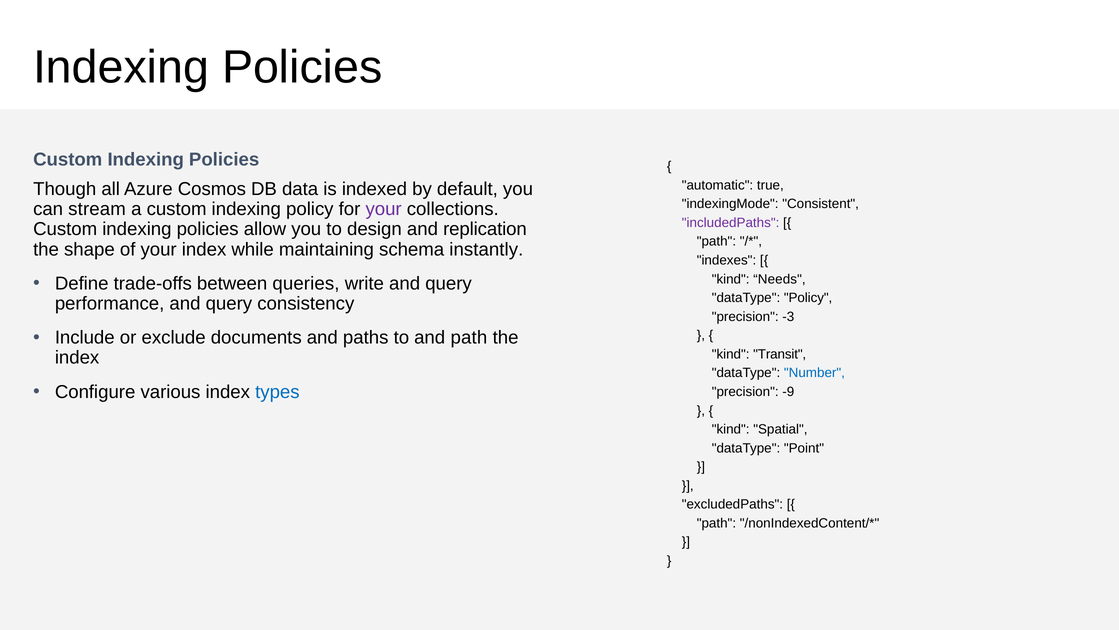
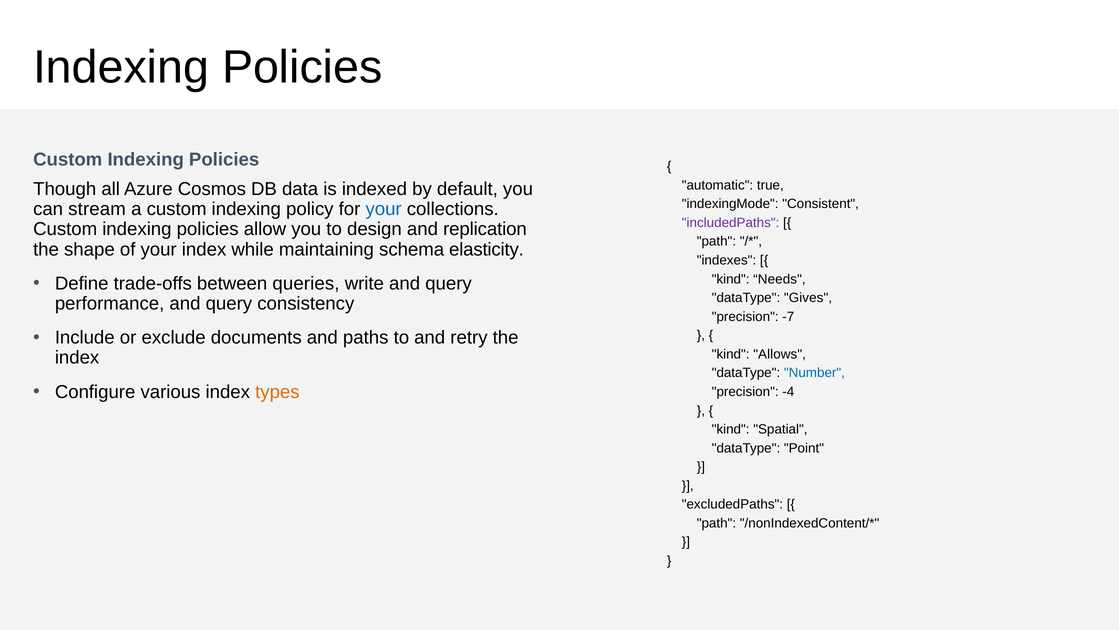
your at (384, 209) colour: purple -> blue
instantly: instantly -> elasticity
dataType Policy: Policy -> Gives
-3: -3 -> -7
and path: path -> retry
Transit: Transit -> Allows
types colour: blue -> orange
-9: -9 -> -4
